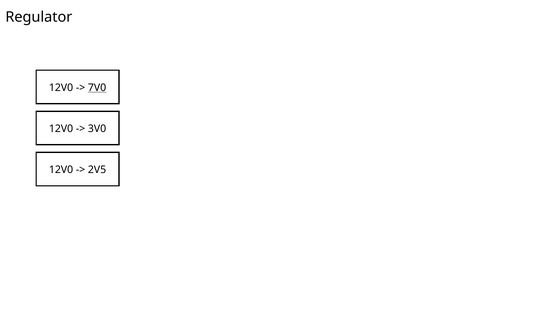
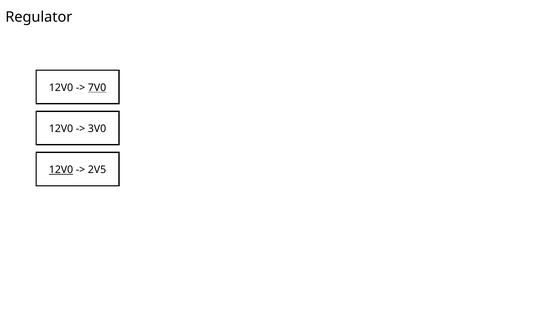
12V0 at (61, 170) underline: none -> present
